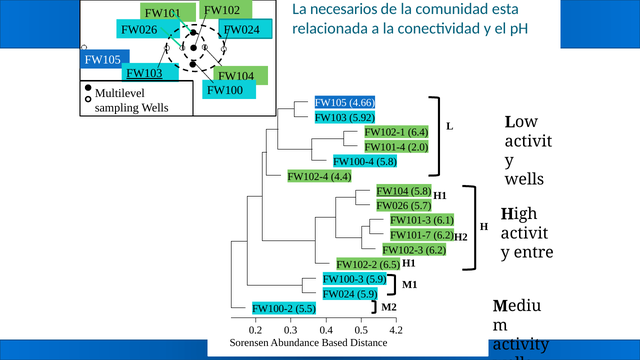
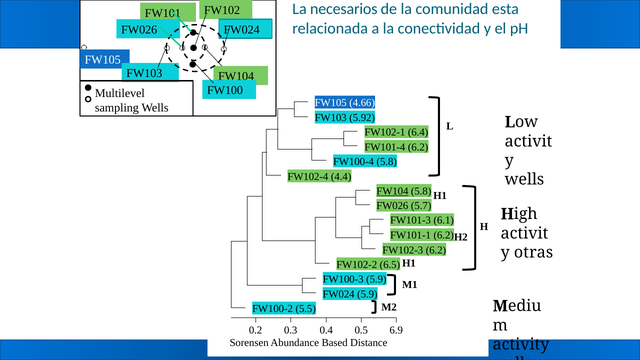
FW103 at (144, 73) underline: present -> none
FW101-4 2.0: 2.0 -> 6.2
FW101-7: FW101-7 -> FW101-1
entre: entre -> otras
4.2: 4.2 -> 6.9
